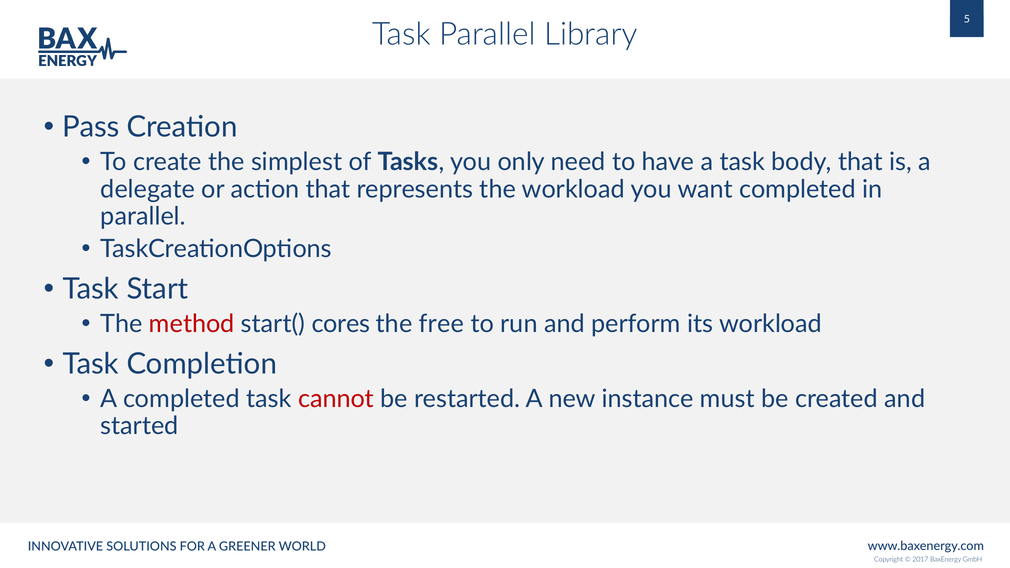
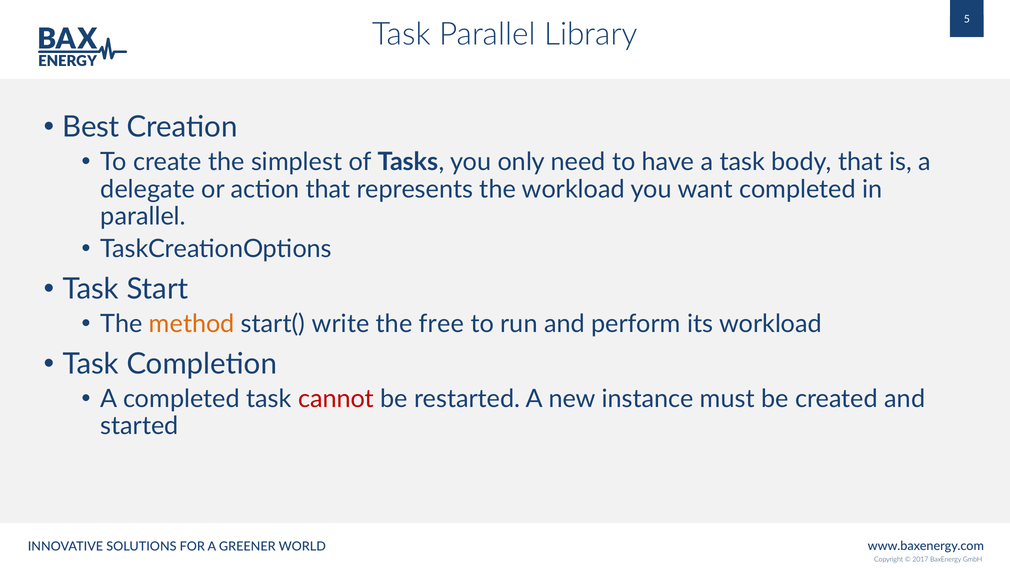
Pass: Pass -> Best
method colour: red -> orange
cores: cores -> write
